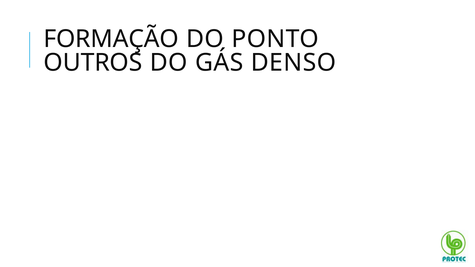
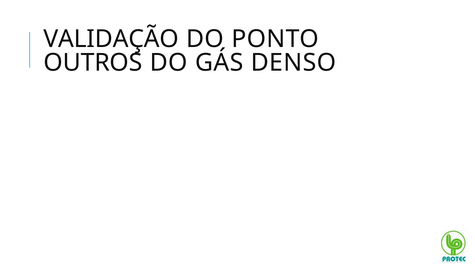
FORMAÇÃO: FORMAÇÃO -> VALIDAÇÃO
